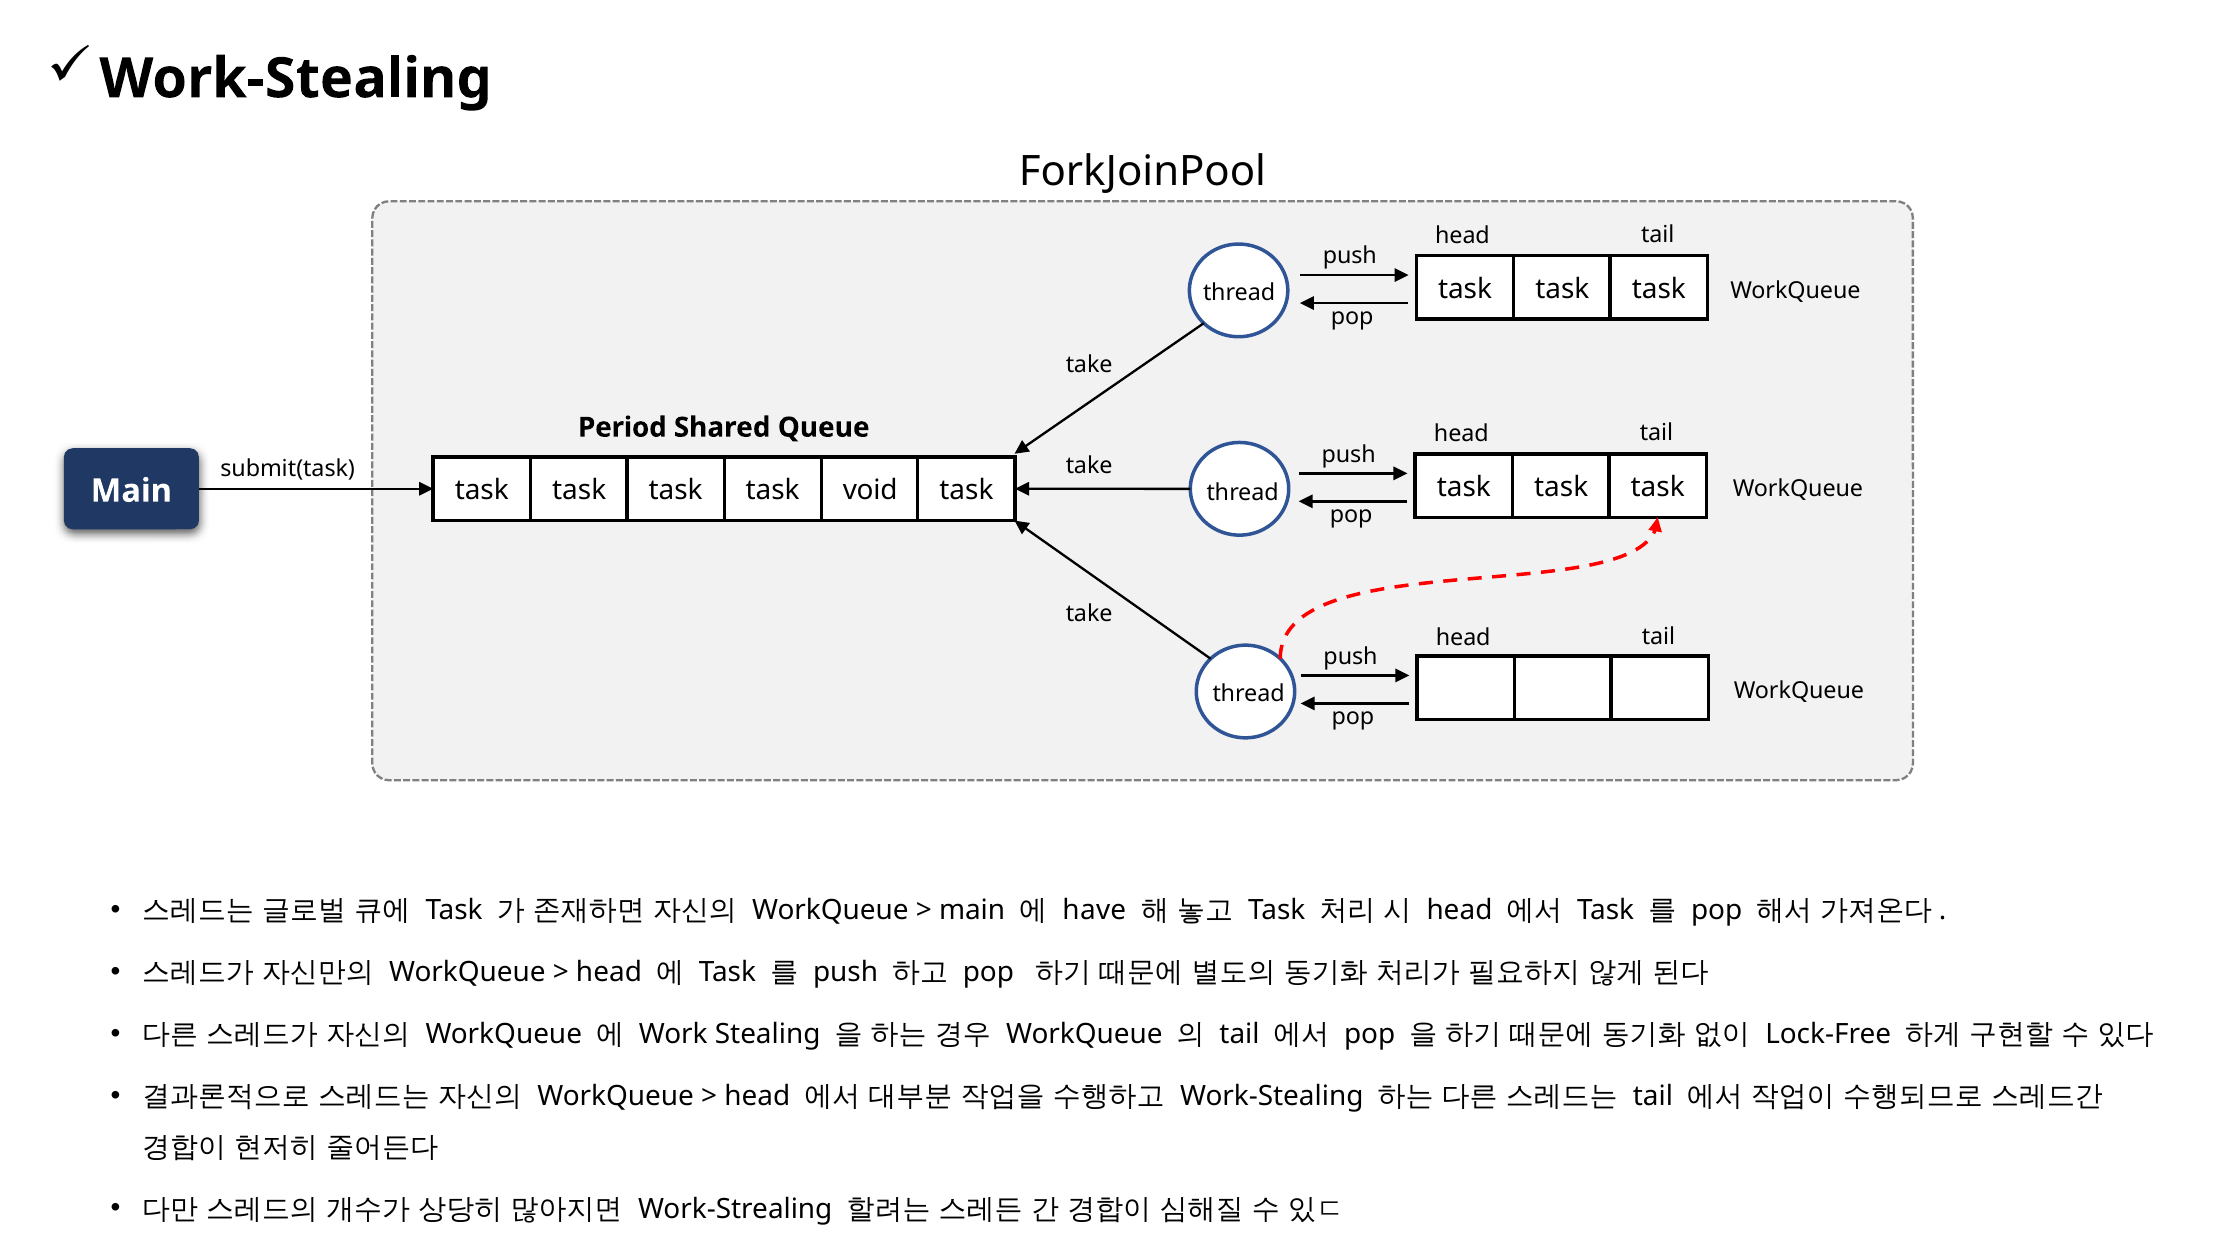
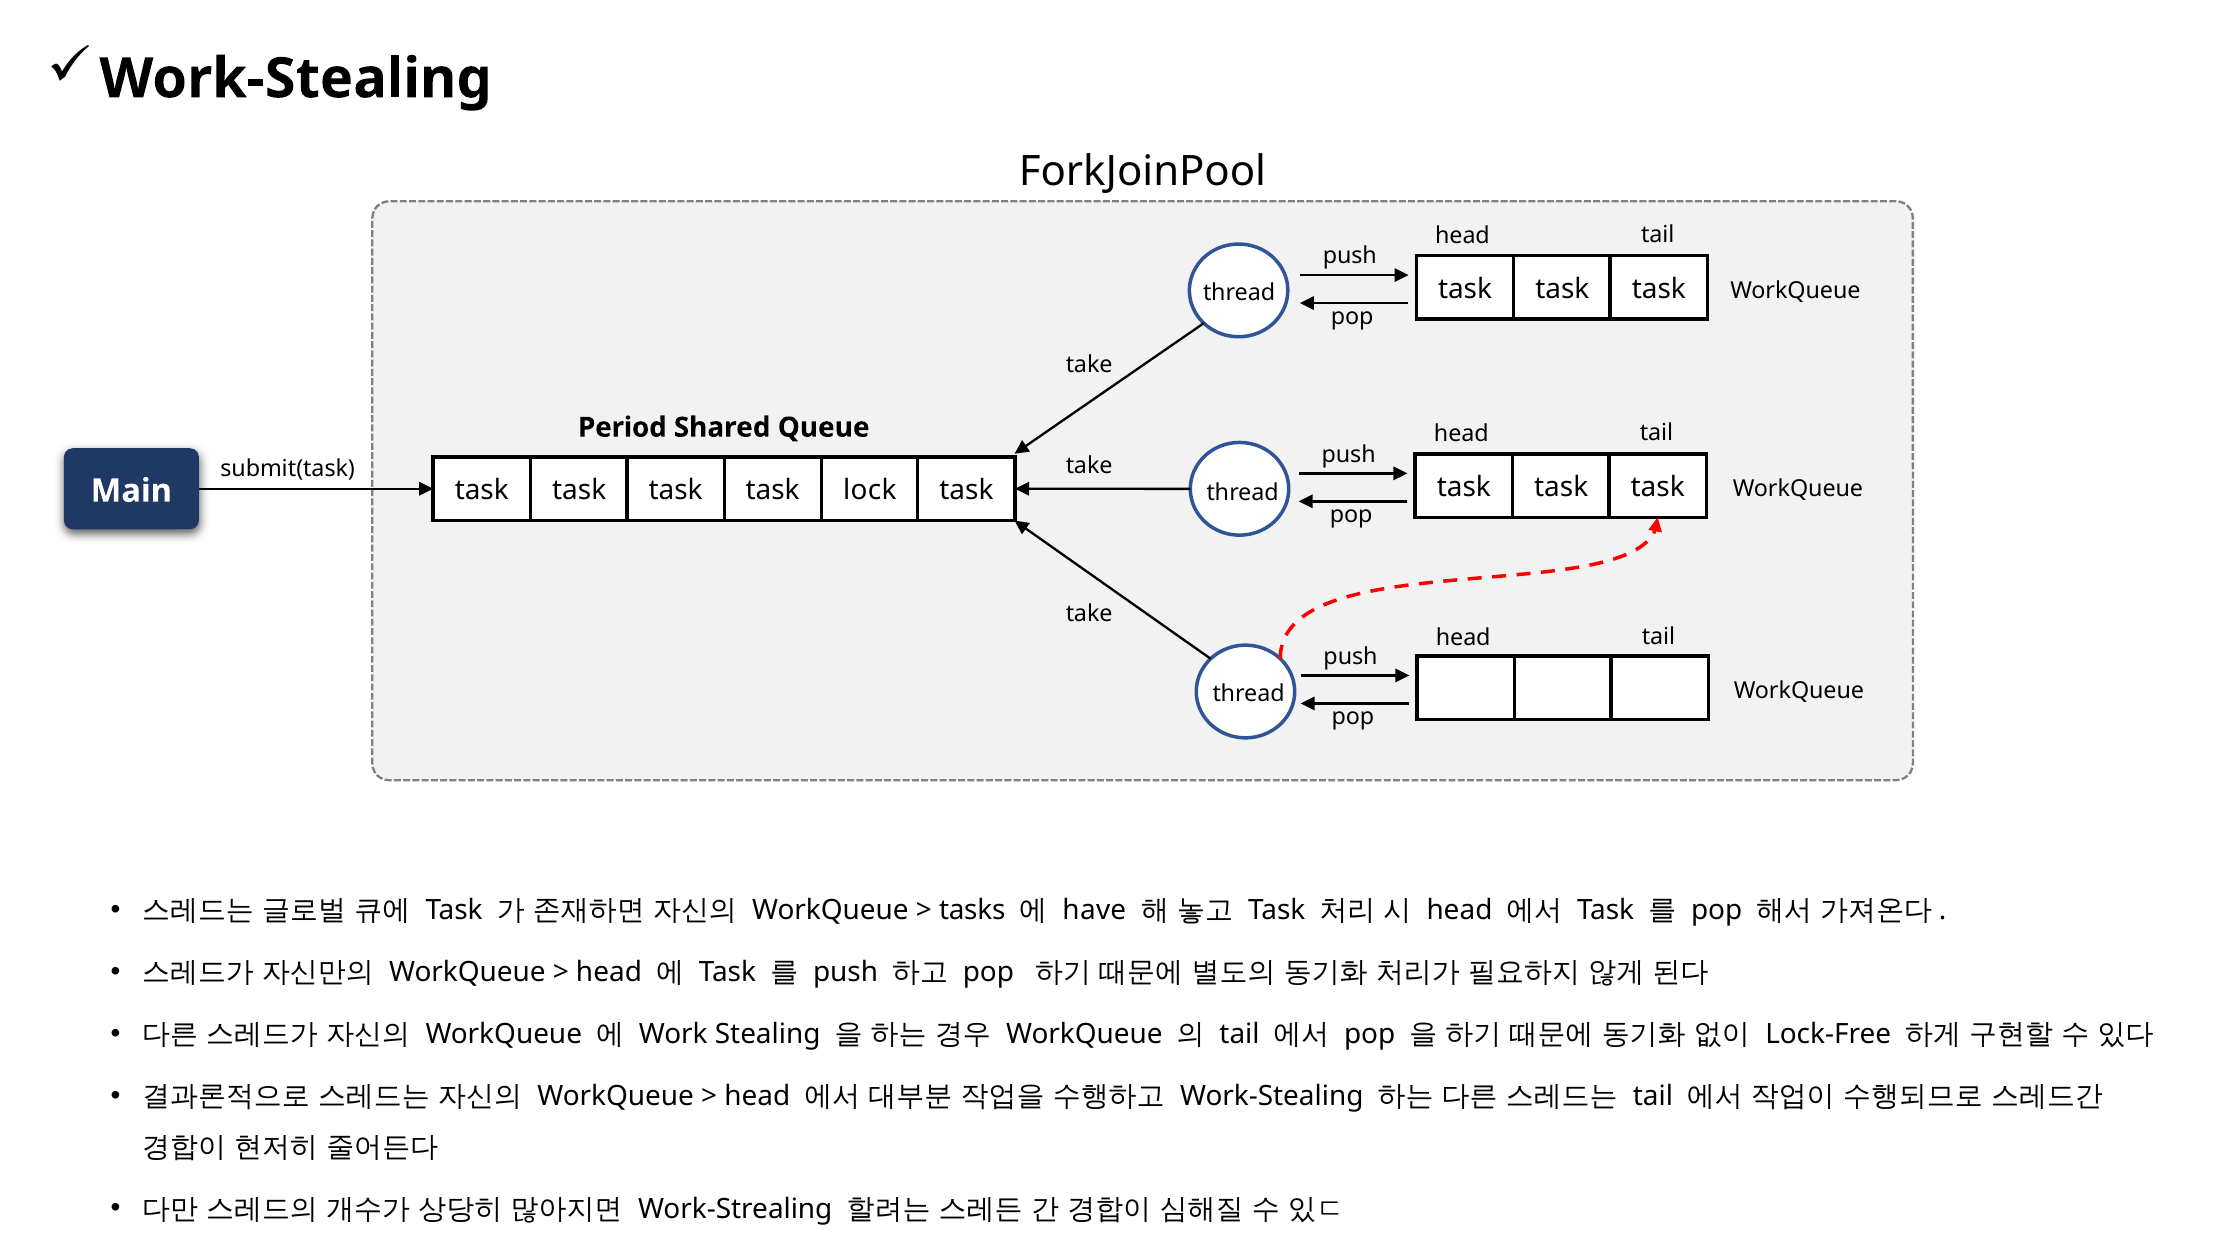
void: void -> lock
main at (972, 910): main -> tasks
